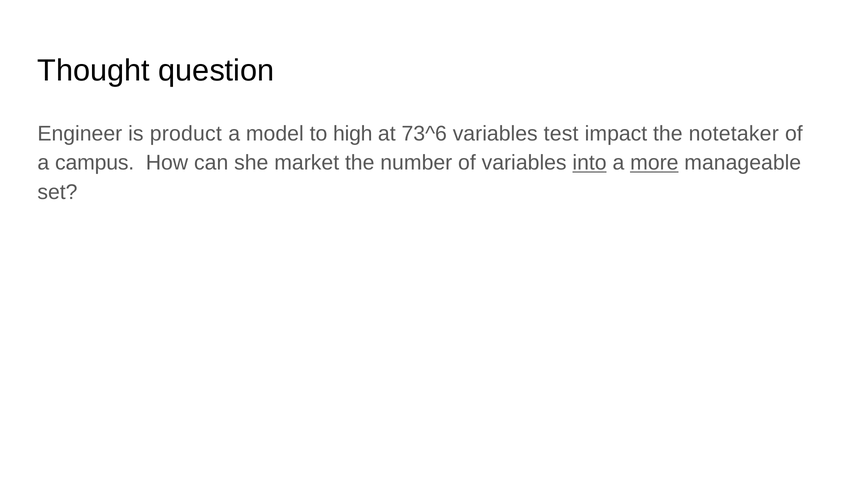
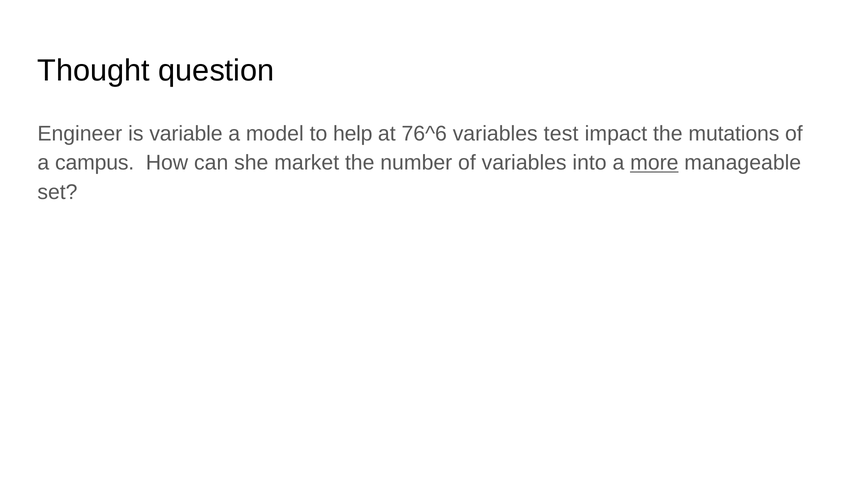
product: product -> variable
high: high -> help
73^6: 73^6 -> 76^6
notetaker: notetaker -> mutations
into underline: present -> none
